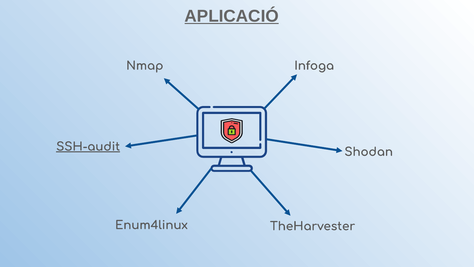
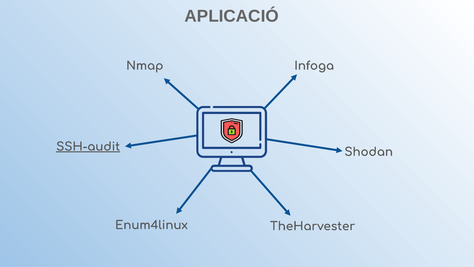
APLICACIÓ underline: present -> none
